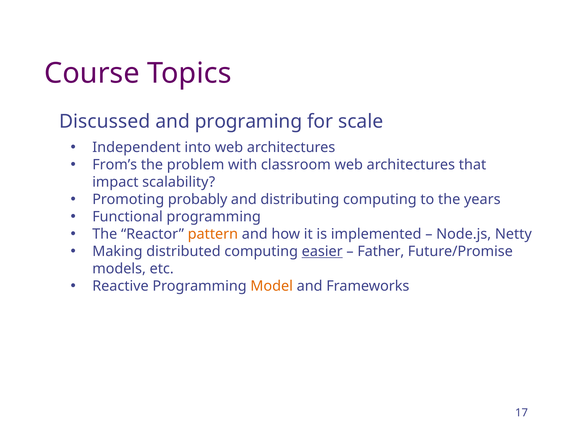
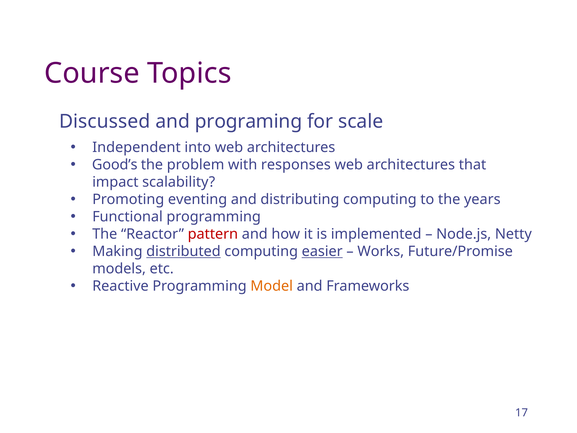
From’s: From’s -> Good’s
classroom: classroom -> responses
probably: probably -> eventing
pattern colour: orange -> red
distributed underline: none -> present
Father: Father -> Works
